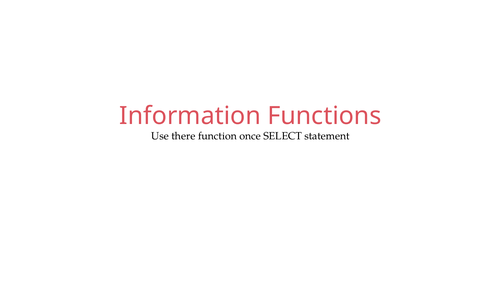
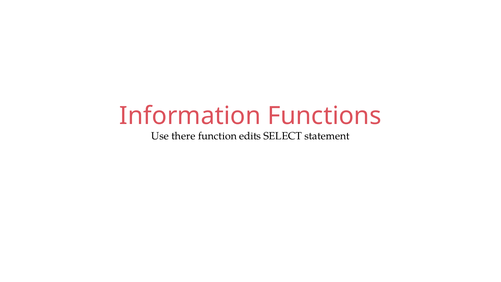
once: once -> edits
